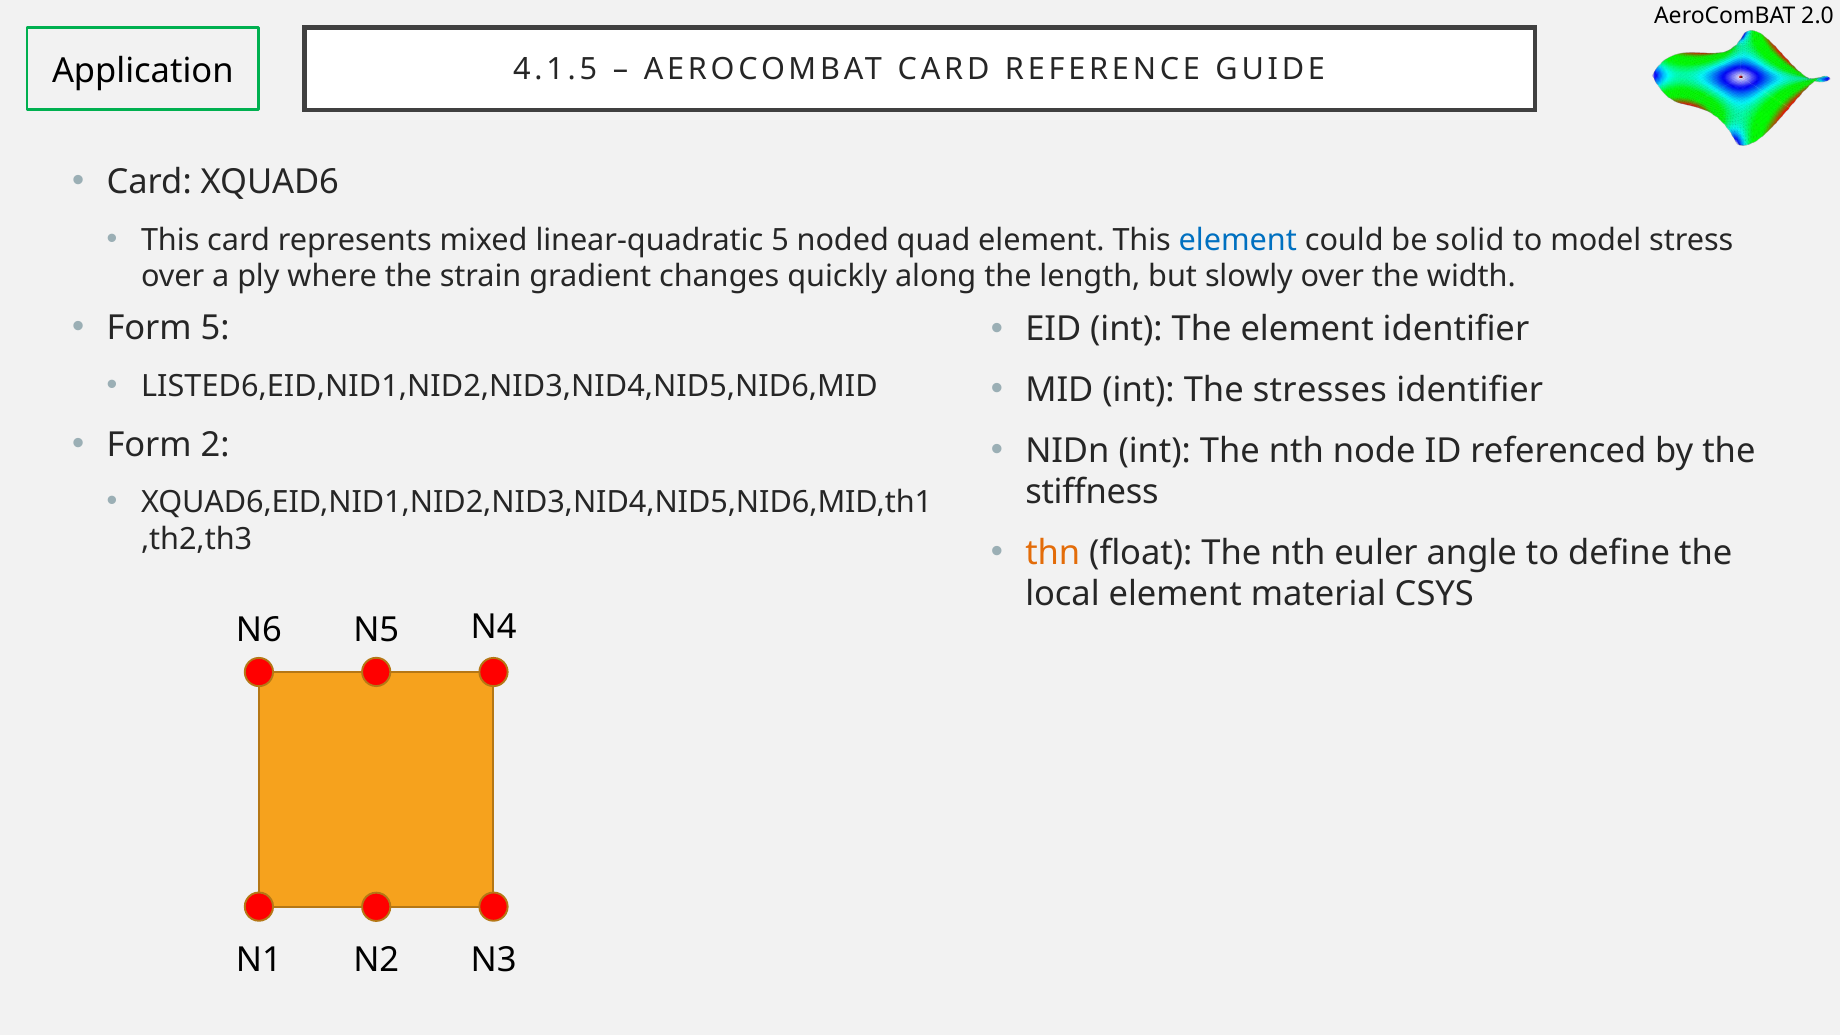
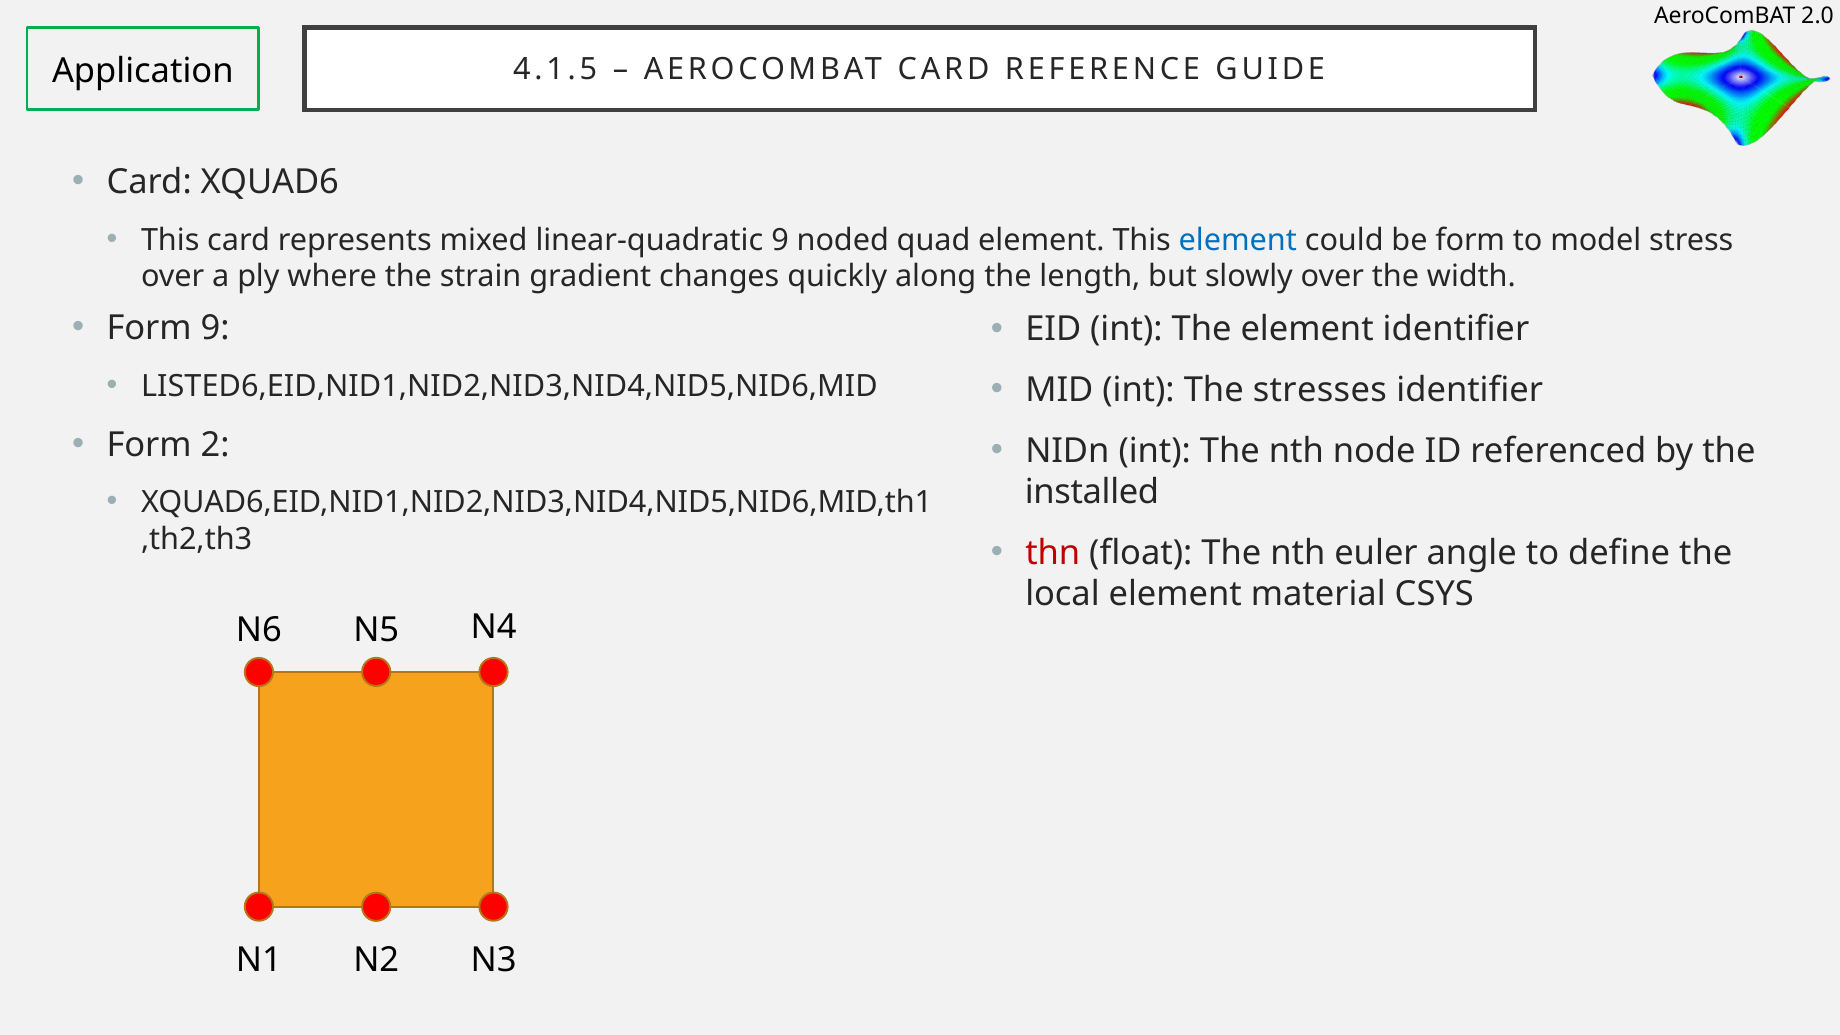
linear-quadratic 5: 5 -> 9
be solid: solid -> form
Form 5: 5 -> 9
stiffness: stiffness -> installed
thn colour: orange -> red
